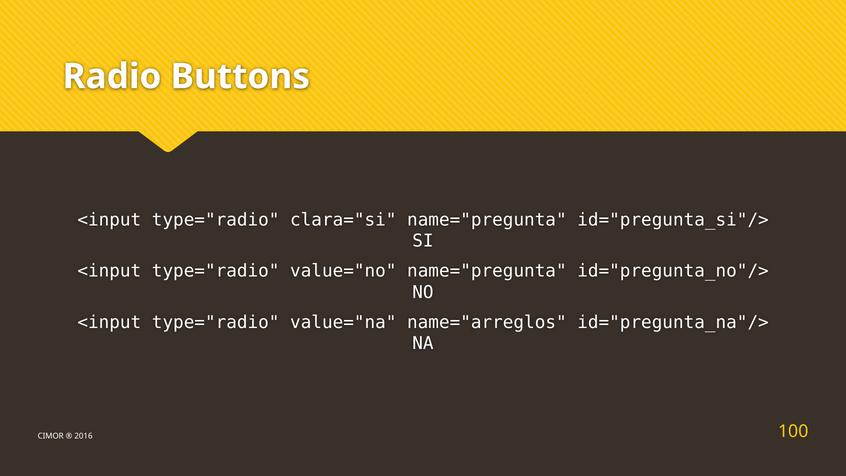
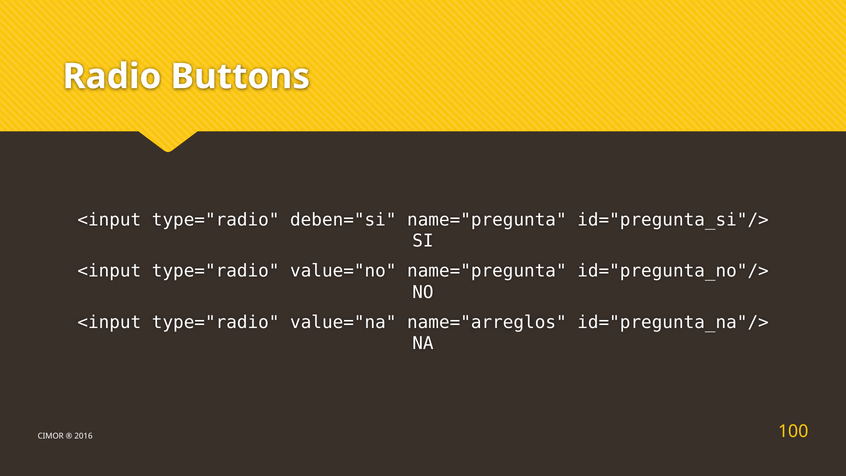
clara="si: clara="si -> deben="si
